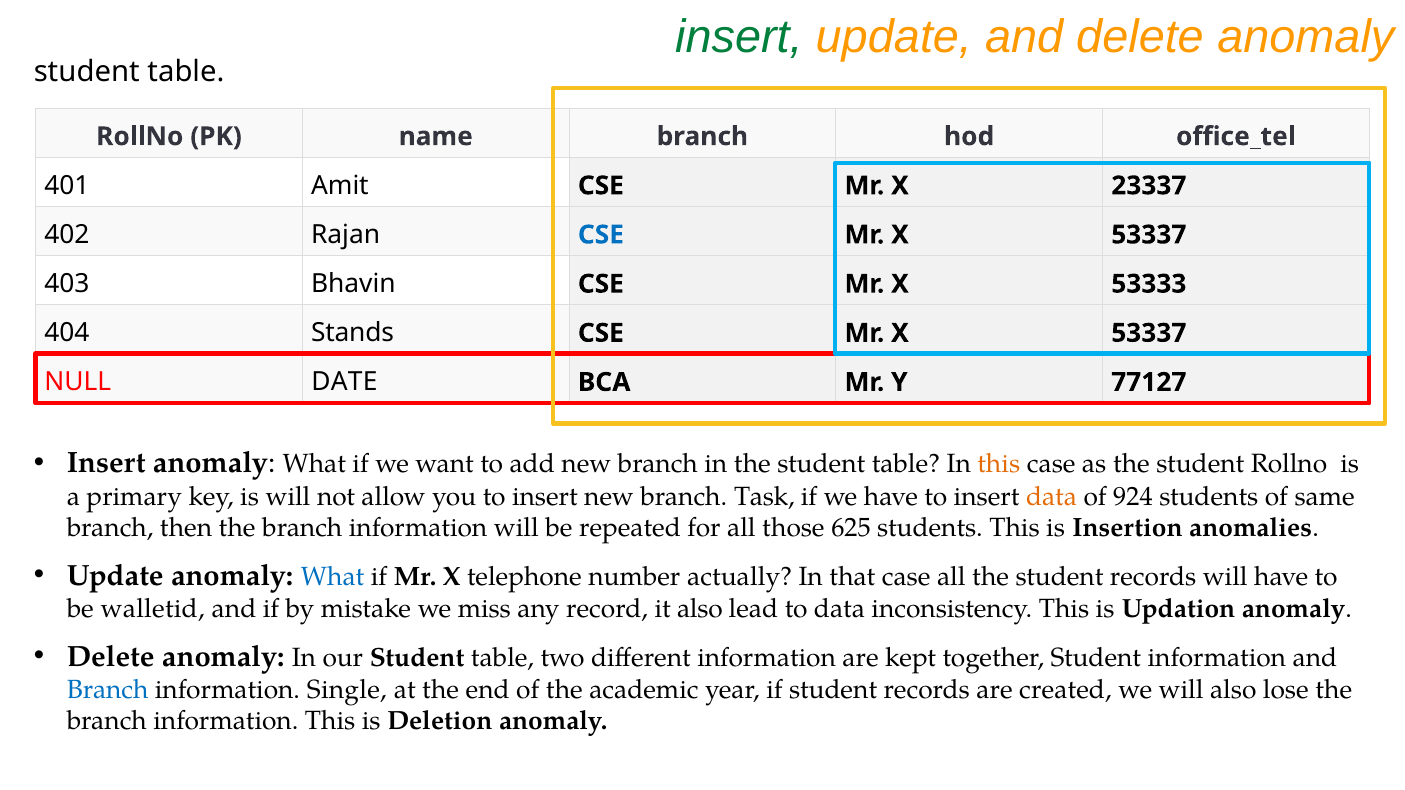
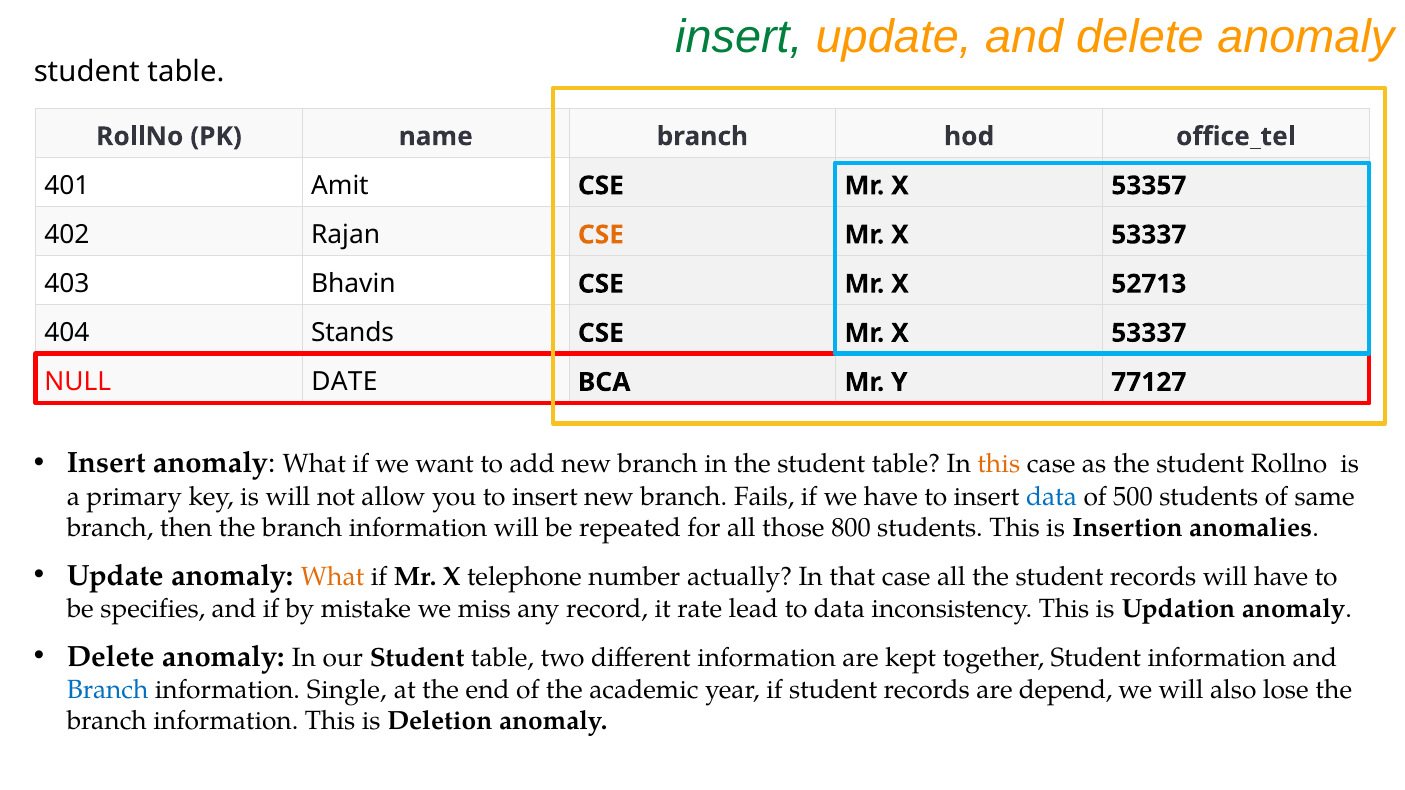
23337: 23337 -> 53357
CSE at (601, 235) colour: blue -> orange
53333: 53333 -> 52713
Task: Task -> Fails
data at (1051, 497) colour: orange -> blue
924: 924 -> 500
625: 625 -> 800
What at (333, 577) colour: blue -> orange
walletid: walletid -> specifies
it also: also -> rate
created: created -> depend
